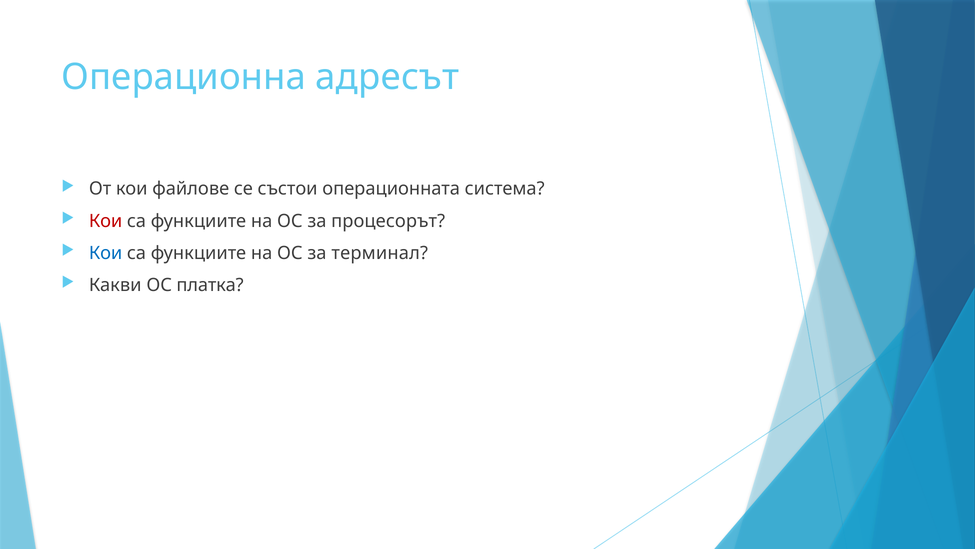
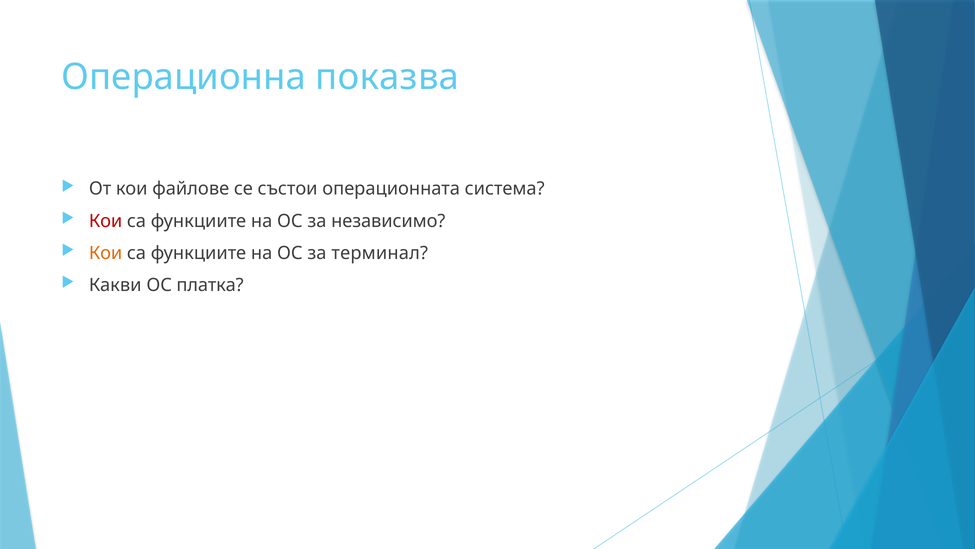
адресът: адресът -> показва
процесорът: процесорът -> независимо
Кои at (106, 253) colour: blue -> orange
